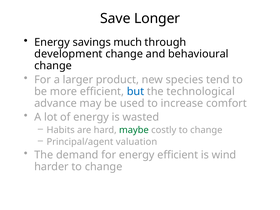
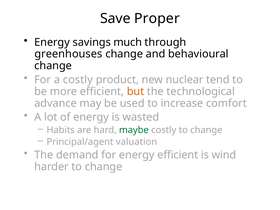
Longer: Longer -> Proper
development: development -> greenhouses
a larger: larger -> costly
species: species -> nuclear
but colour: blue -> orange
